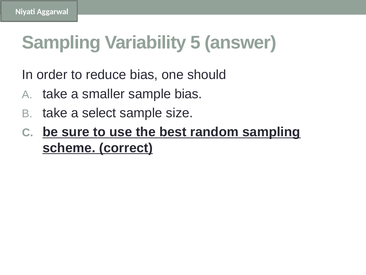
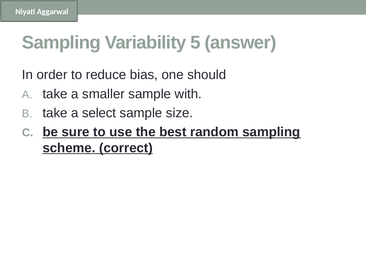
sample bias: bias -> with
